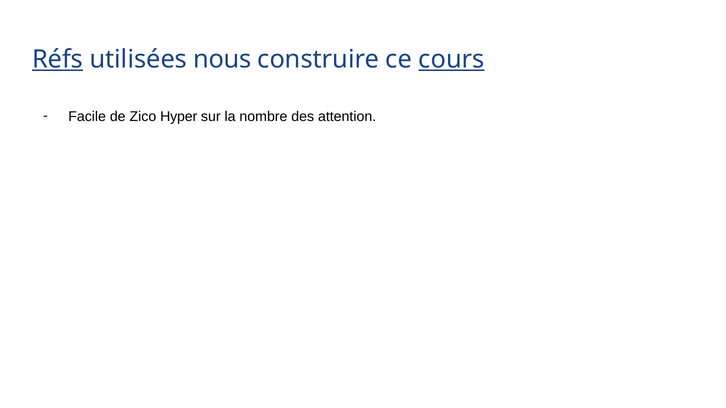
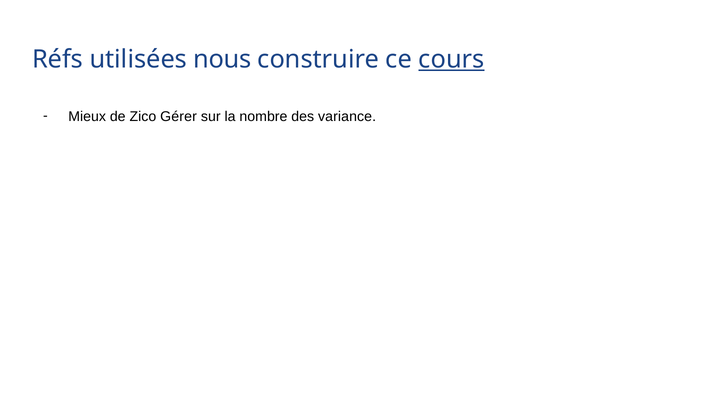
Réfs underline: present -> none
Facile: Facile -> Mieux
Hyper: Hyper -> Gérer
attention: attention -> variance
